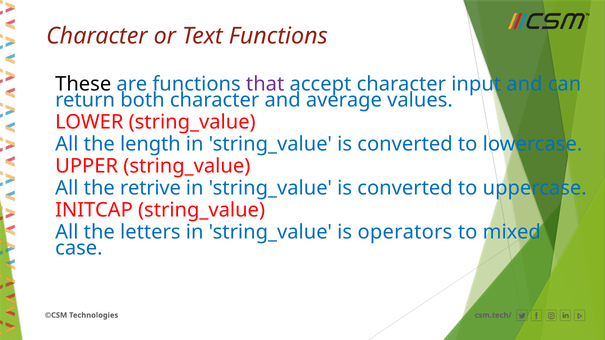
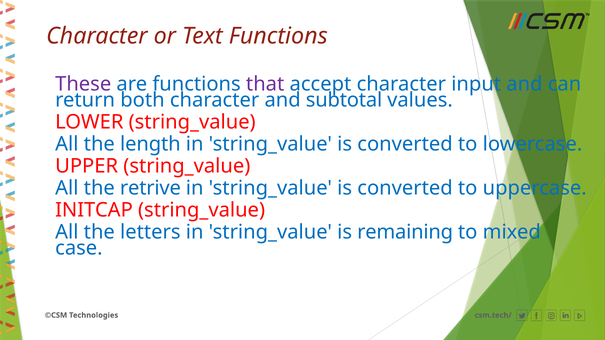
These colour: black -> purple
average: average -> subtotal
operators: operators -> remaining
